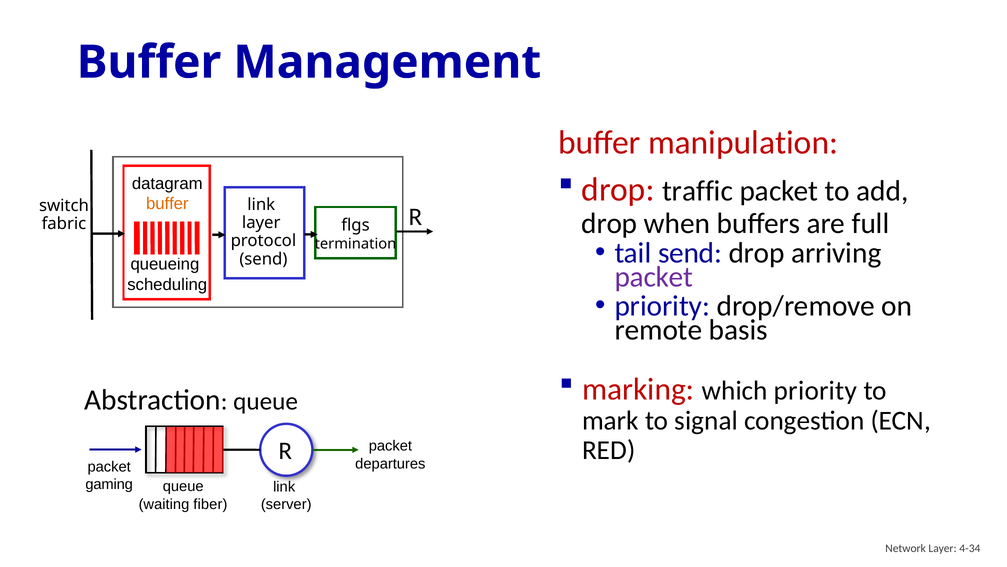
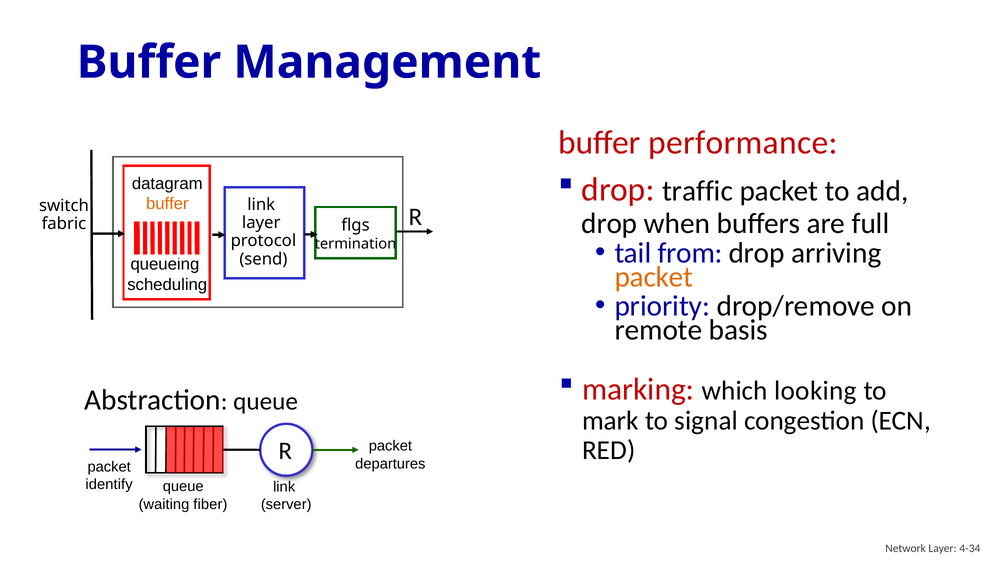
manipulation: manipulation -> performance
tail send: send -> from
packet at (654, 277) colour: purple -> orange
which priority: priority -> looking
gaming: gaming -> identify
